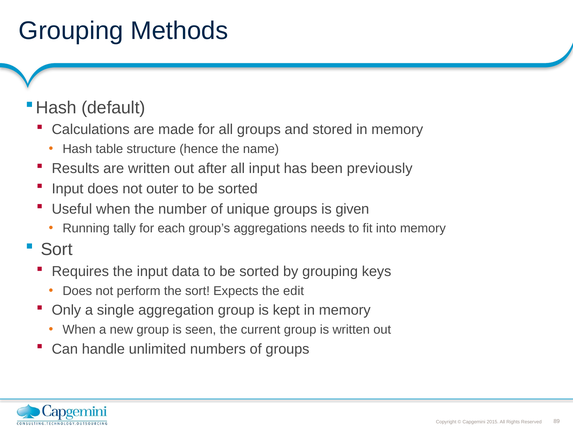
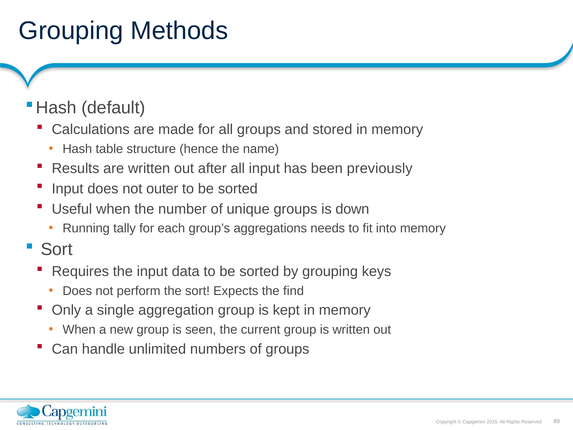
given: given -> down
edit: edit -> find
